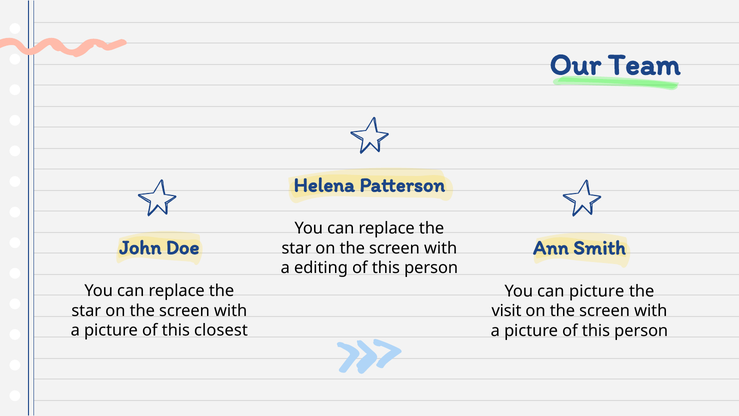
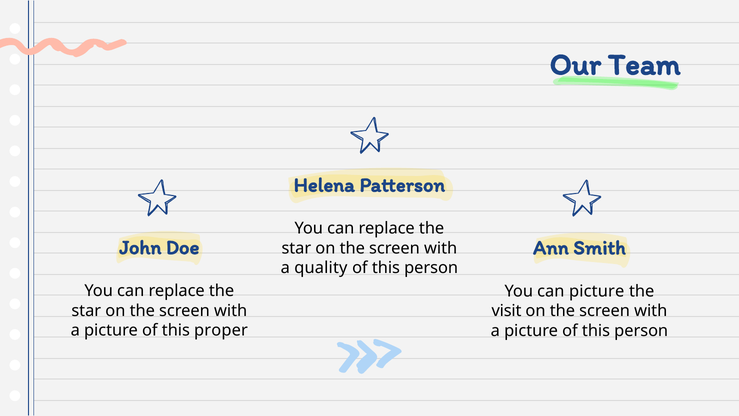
editing: editing -> quality
closest: closest -> proper
